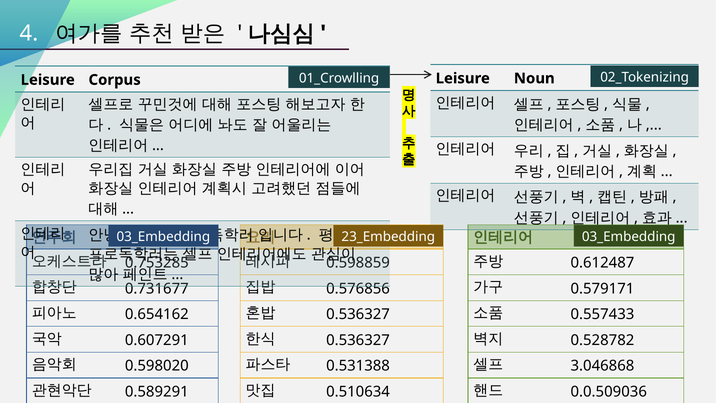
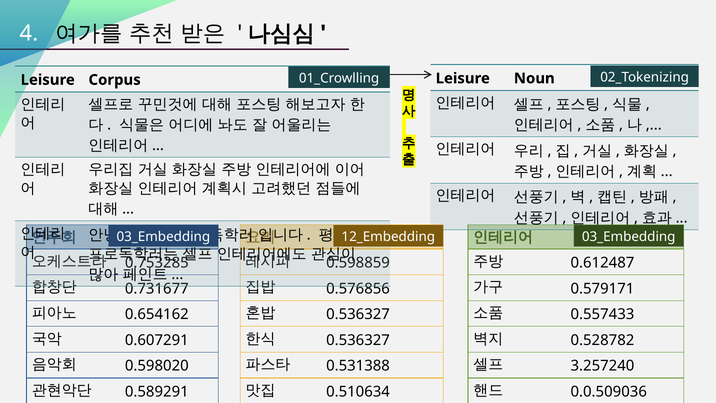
23_Embedding: 23_Embedding -> 12_Embedding
3.046868: 3.046868 -> 3.257240
